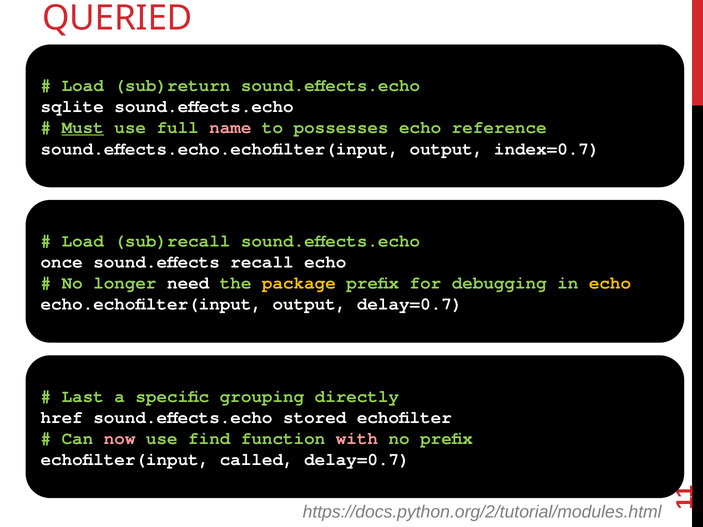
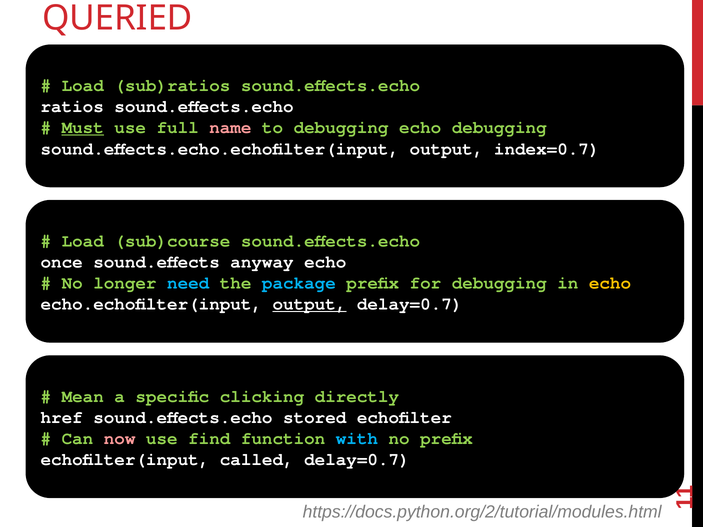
sub)return: sub)return -> sub)ratios
sqlite: sqlite -> ratios
to possesses: possesses -> debugging
echo reference: reference -> debugging
sub)recall: sub)recall -> sub)course
recall: recall -> anyway
need colour: white -> light blue
package colour: yellow -> light blue
output at (309, 304) underline: none -> present
Last: Last -> Mean
grouping: grouping -> clicking
with colour: pink -> light blue
